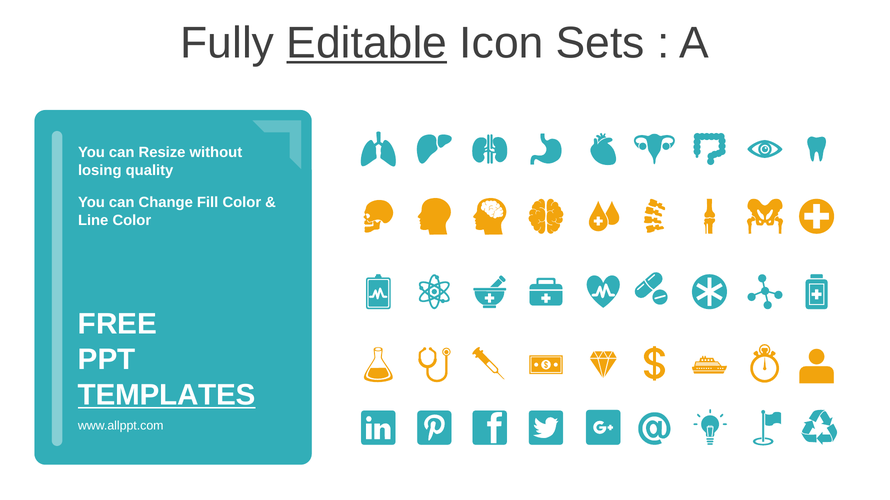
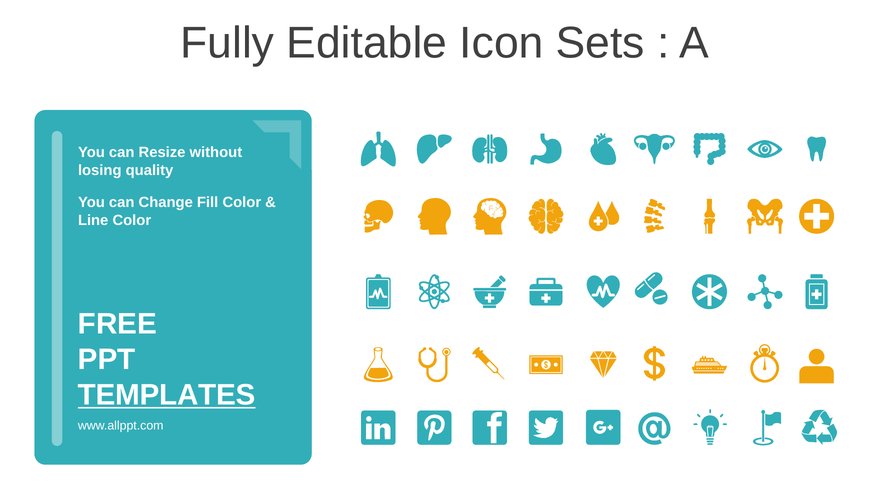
Editable underline: present -> none
